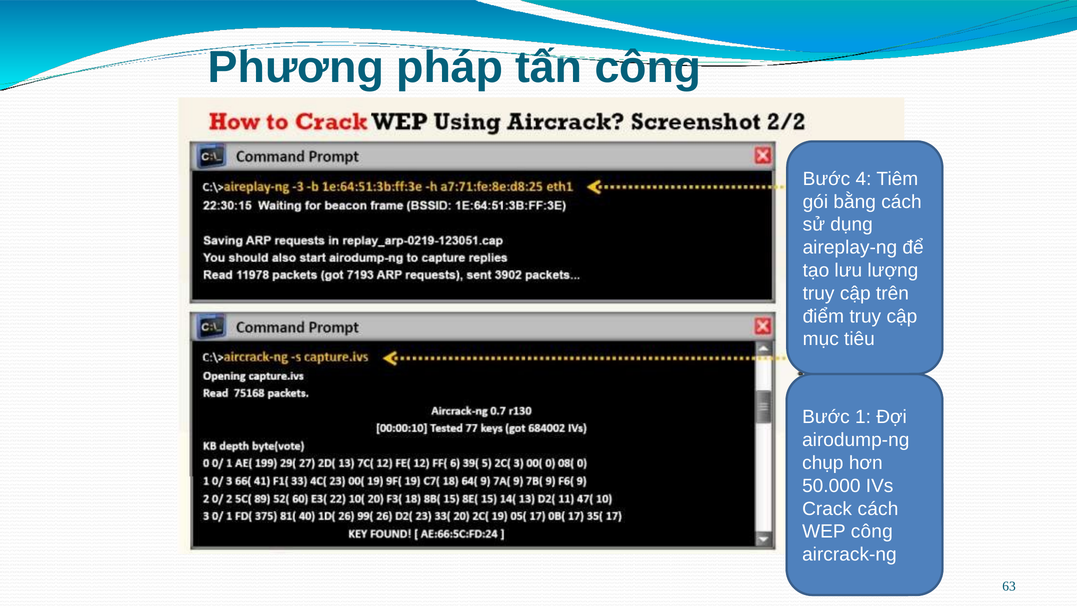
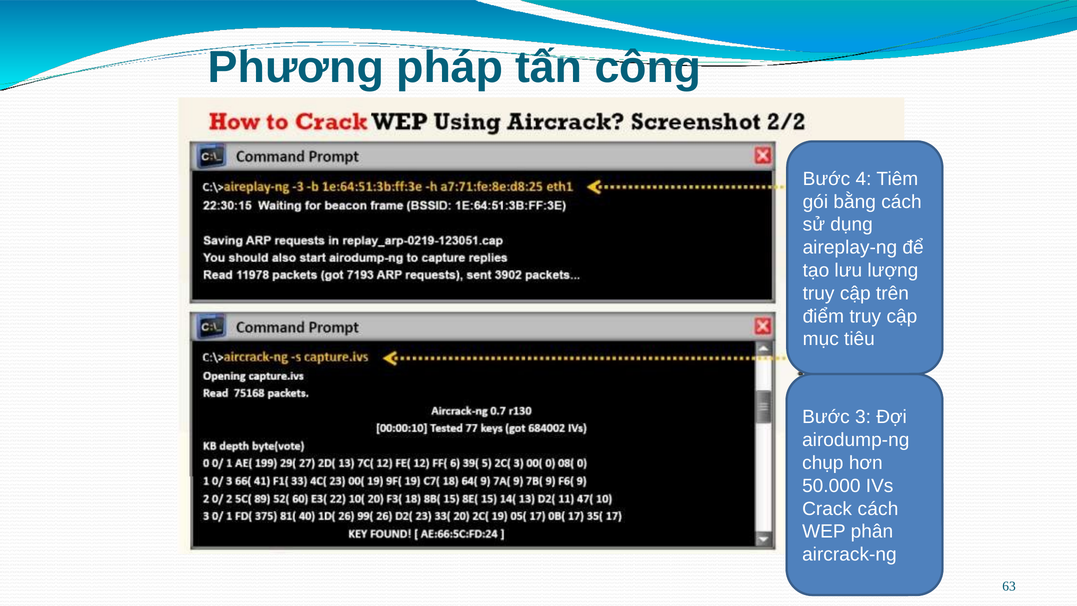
1: 1 -> 3
WEP công: công -> phân
